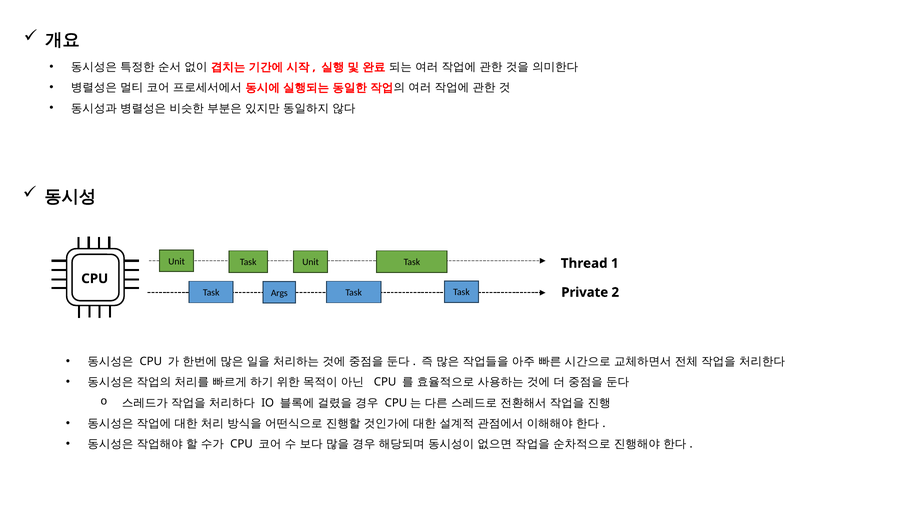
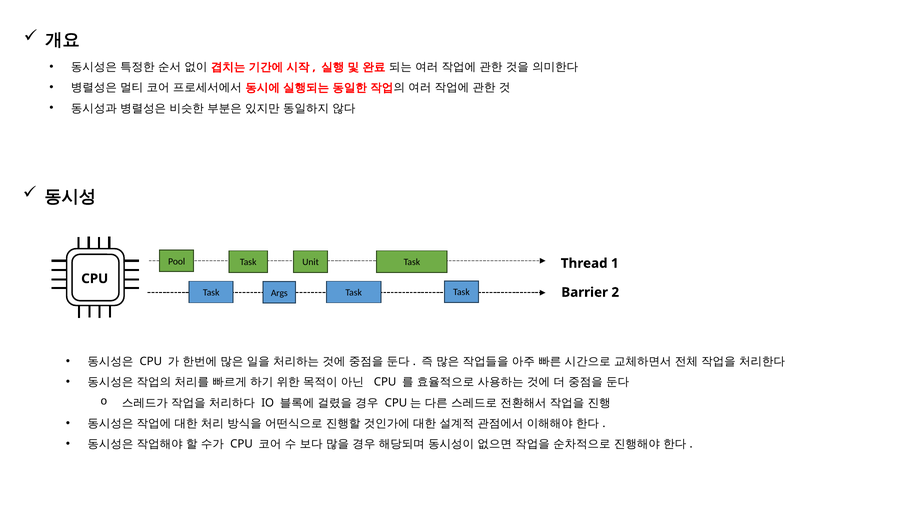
Unit at (177, 261): Unit -> Pool
Private: Private -> Barrier
